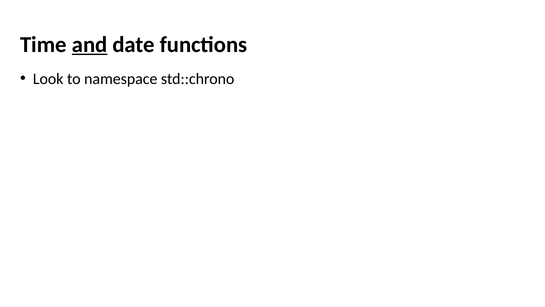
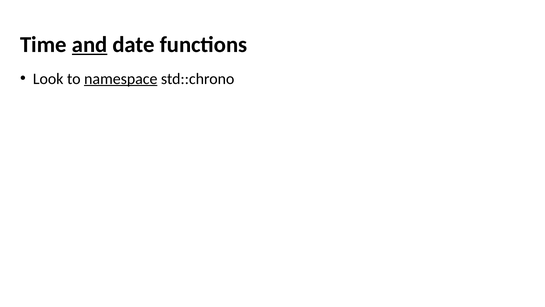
namespace underline: none -> present
